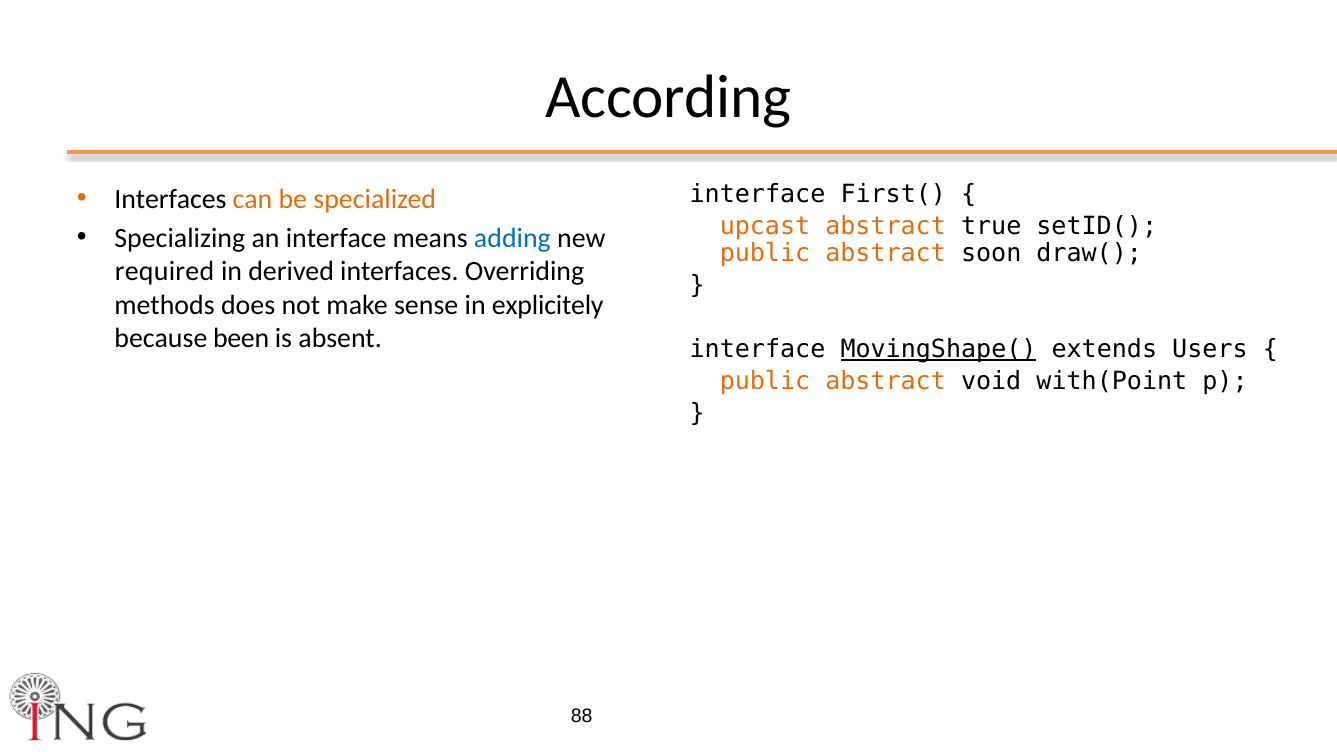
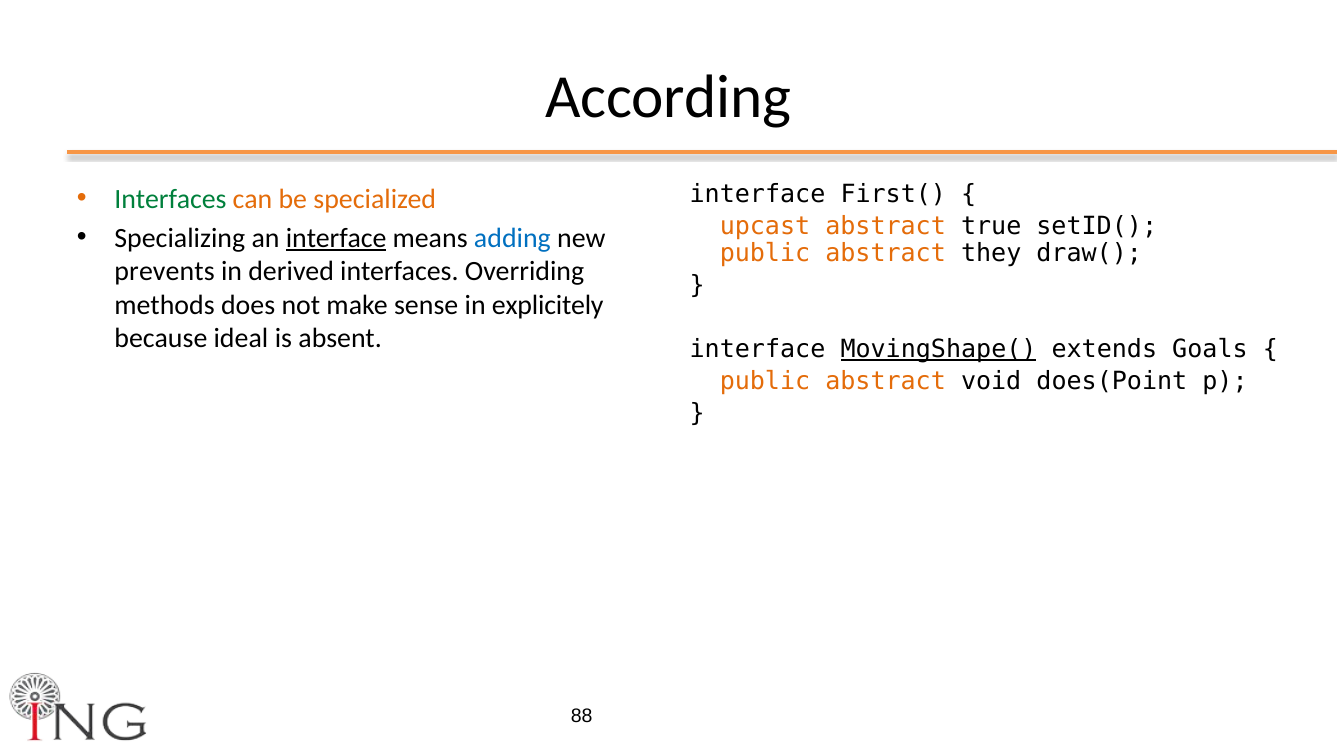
Interfaces at (171, 199) colour: black -> green
interface at (336, 238) underline: none -> present
soon: soon -> they
required: required -> prevents
been: been -> ideal
Users: Users -> Goals
with(Point: with(Point -> does(Point
